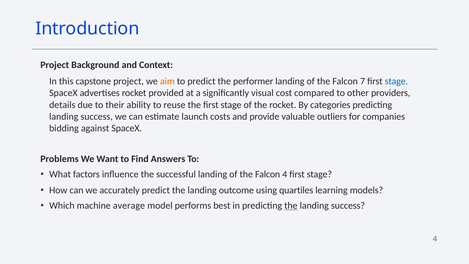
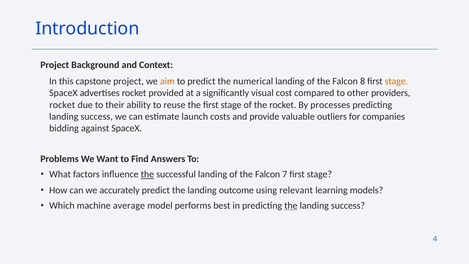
performer: performer -> numerical
7: 7 -> 8
stage at (396, 81) colour: blue -> orange
details at (62, 105): details -> rocket
categories: categories -> processes
the at (147, 174) underline: none -> present
Falcon 4: 4 -> 7
quartiles: quartiles -> relevant
